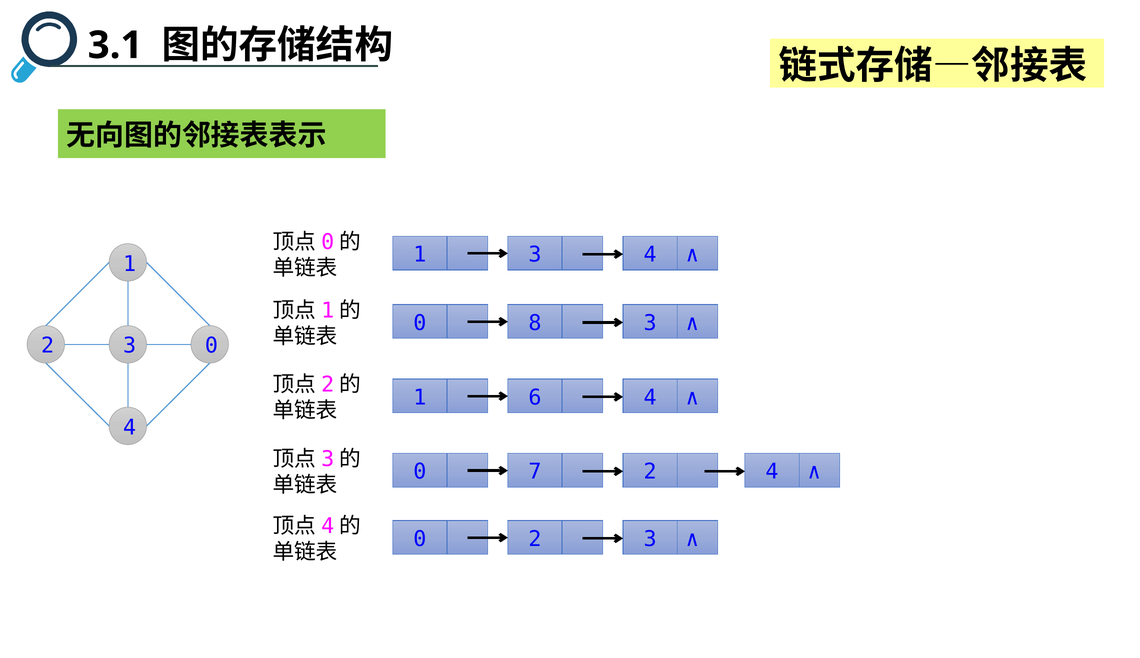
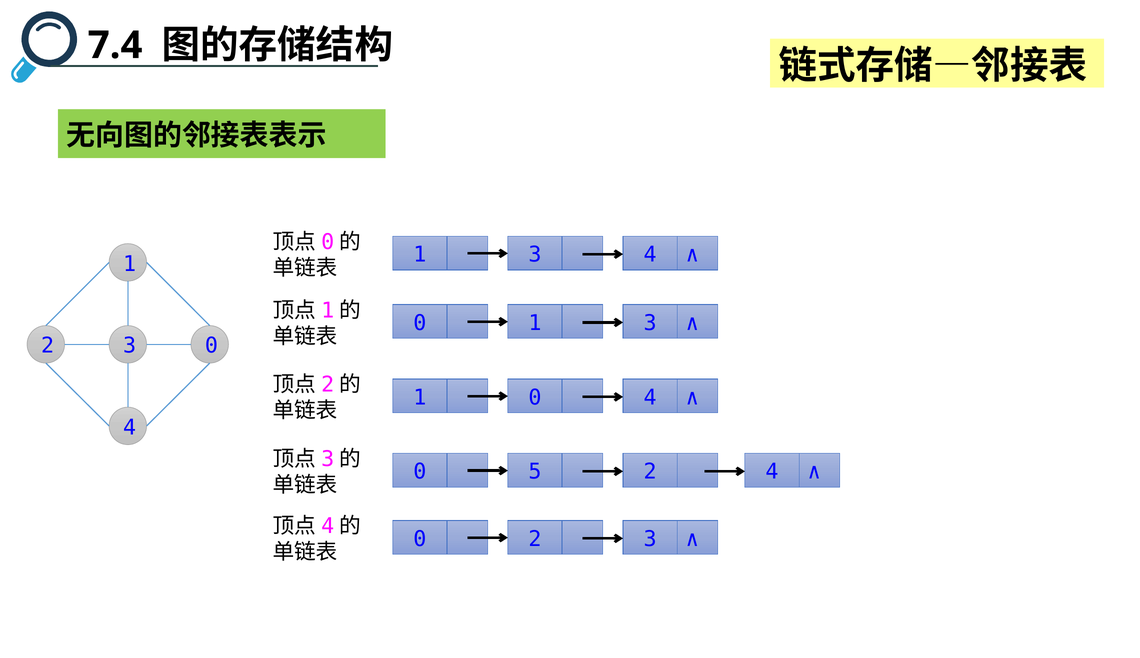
3.1: 3.1 -> 7.4
0 8: 8 -> 1
1 6: 6 -> 0
7: 7 -> 5
